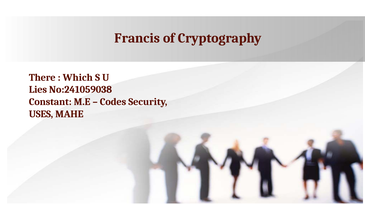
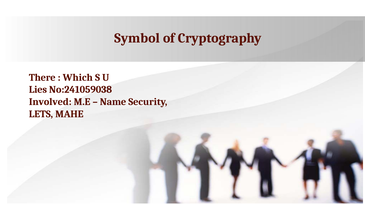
Francis: Francis -> Symbol
Constant: Constant -> Involved
Codes: Codes -> Name
USES: USES -> LETS
